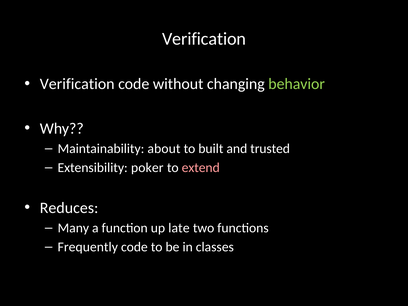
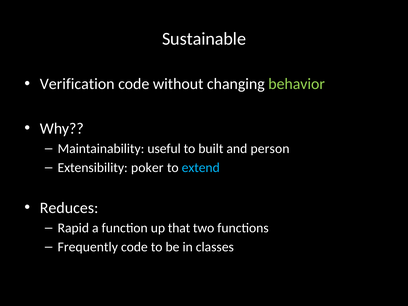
Verification at (204, 39): Verification -> Sustainable
about: about -> useful
trusted: trusted -> person
extend colour: pink -> light blue
Many: Many -> Rapid
late: late -> that
